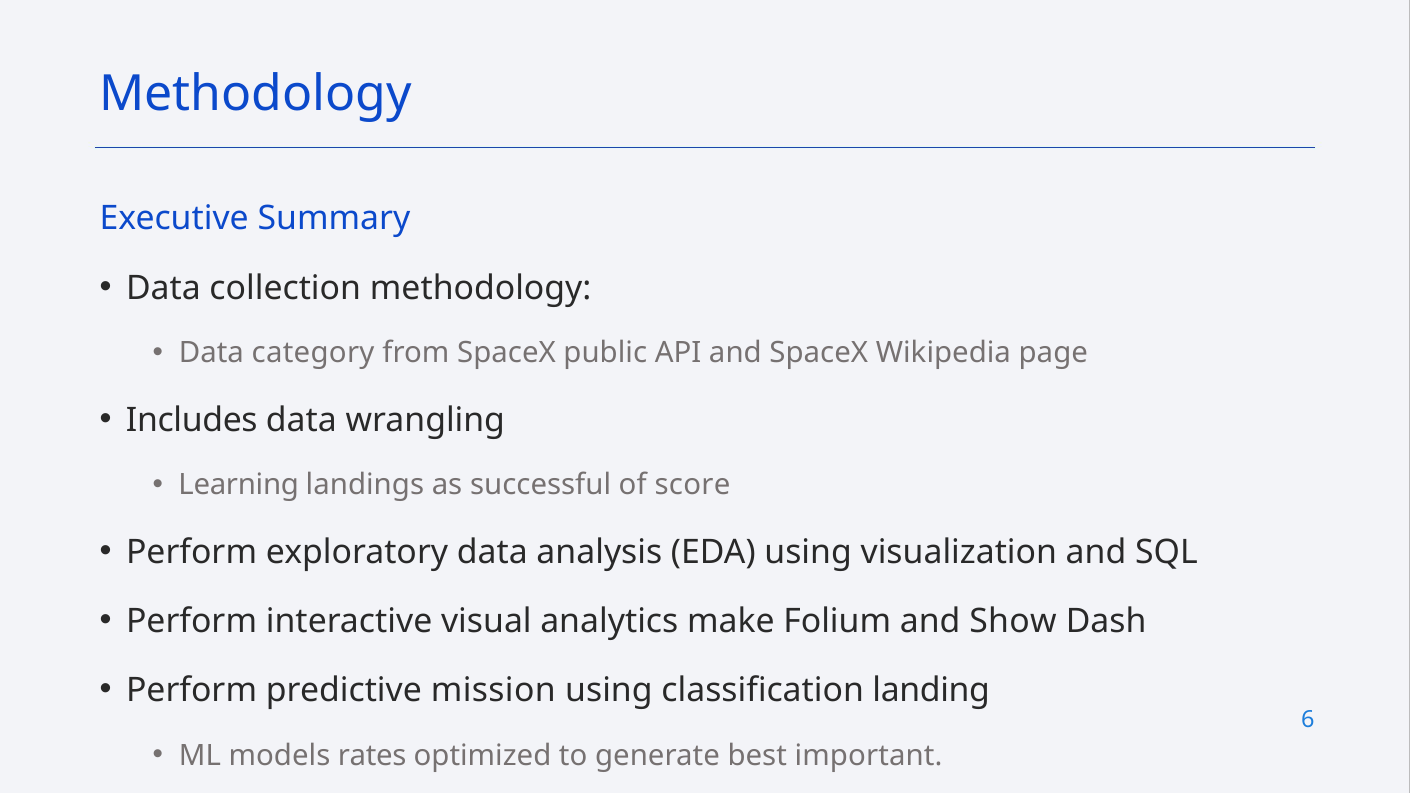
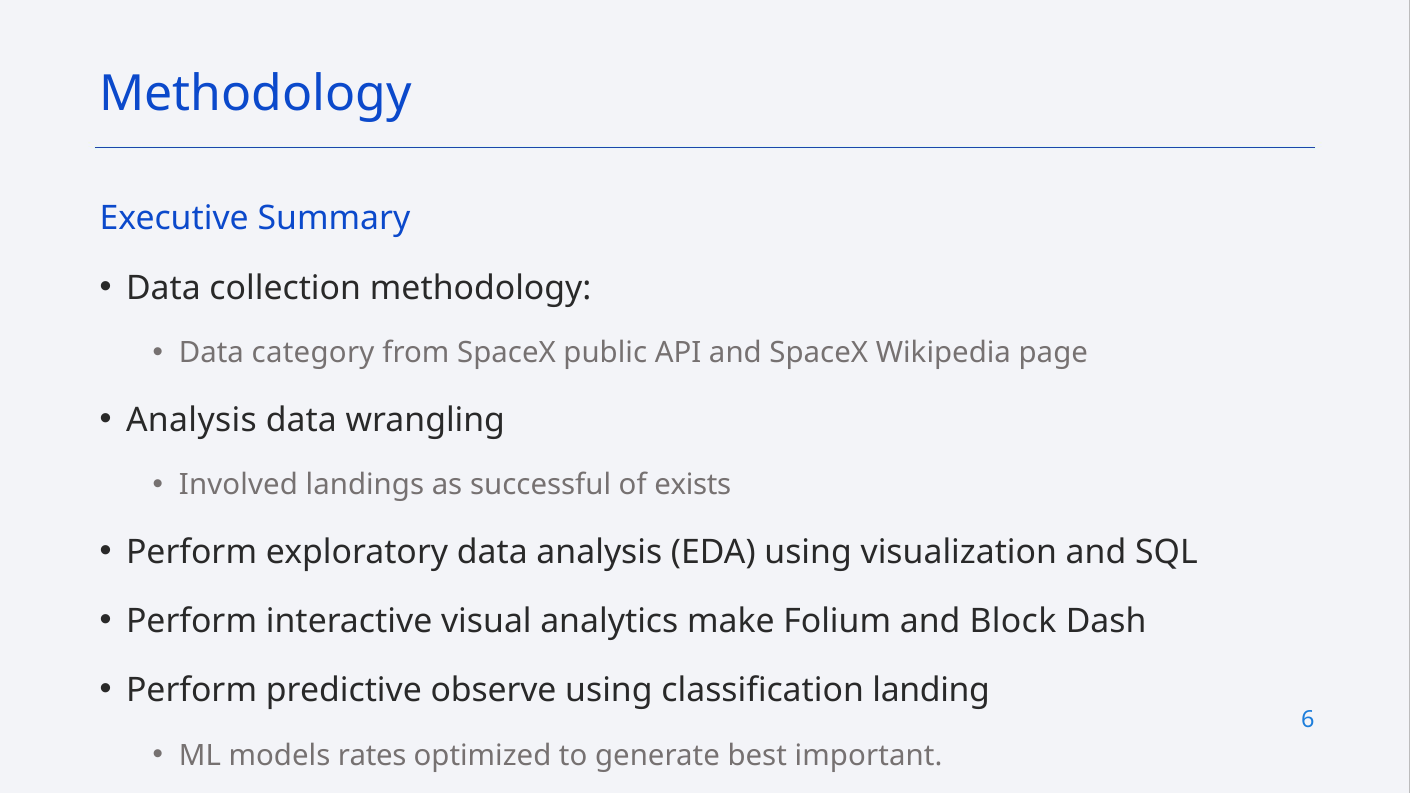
Includes at (192, 420): Includes -> Analysis
Learning: Learning -> Involved
score: score -> exists
Show: Show -> Block
mission: mission -> observe
